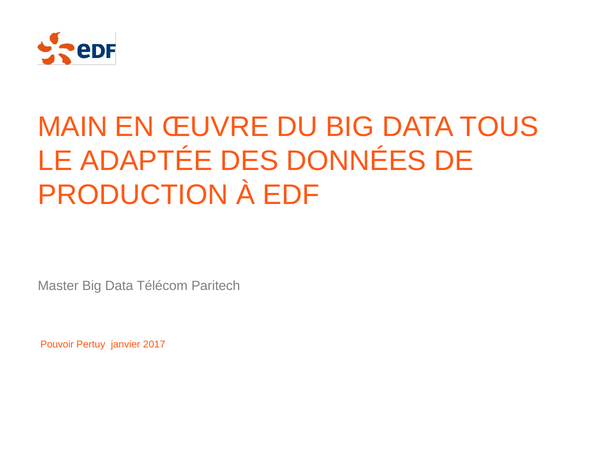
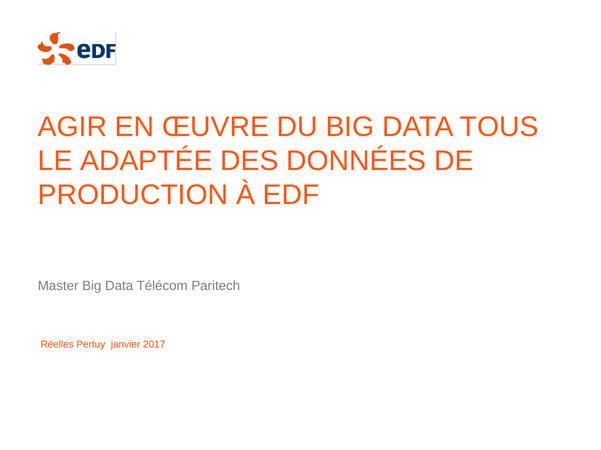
MAIN: MAIN -> AGIR
Pouvoir: Pouvoir -> Réelles
